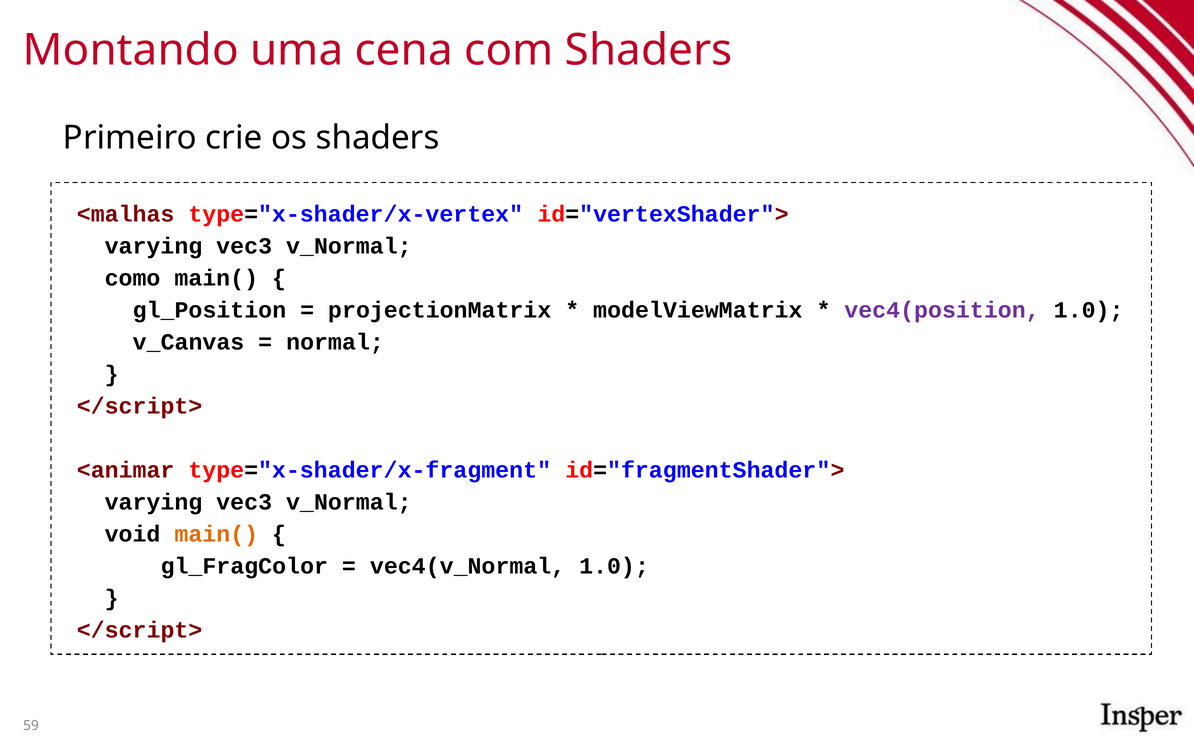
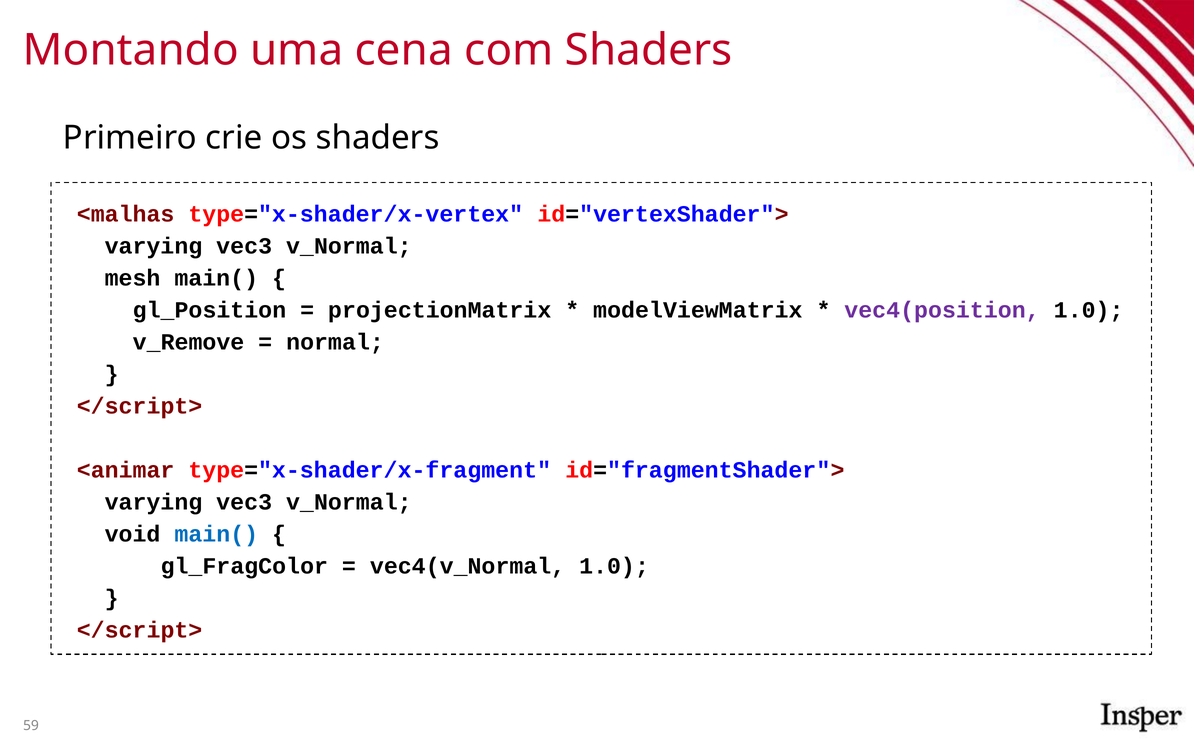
como: como -> mesh
v_Canvas: v_Canvas -> v_Remove
main( at (216, 534) colour: orange -> blue
